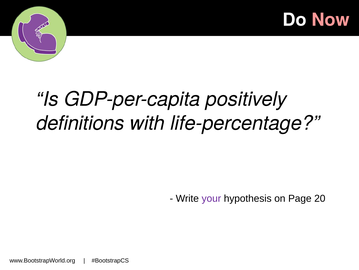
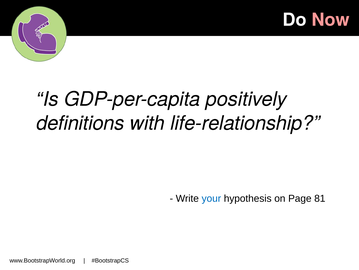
life-percentage: life-percentage -> life-relationship
your colour: purple -> blue
20: 20 -> 81
